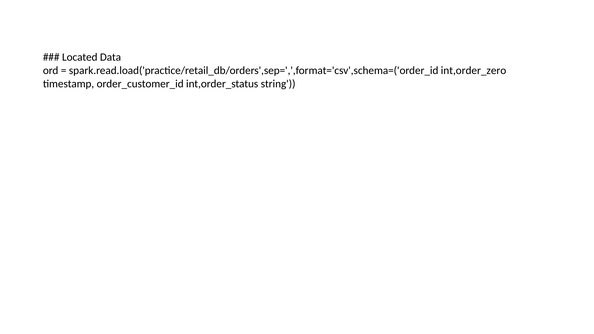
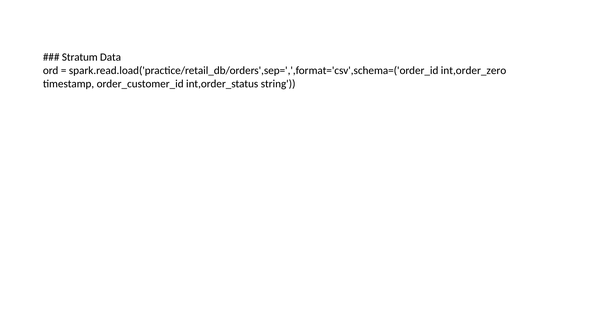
Located: Located -> Stratum
